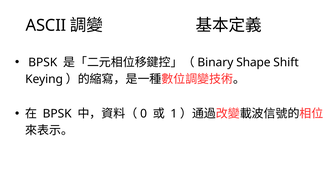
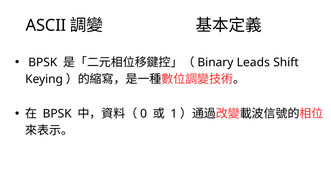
Shape: Shape -> Leads
